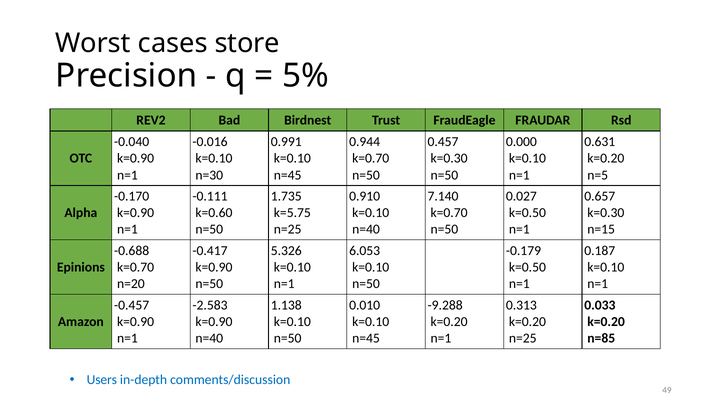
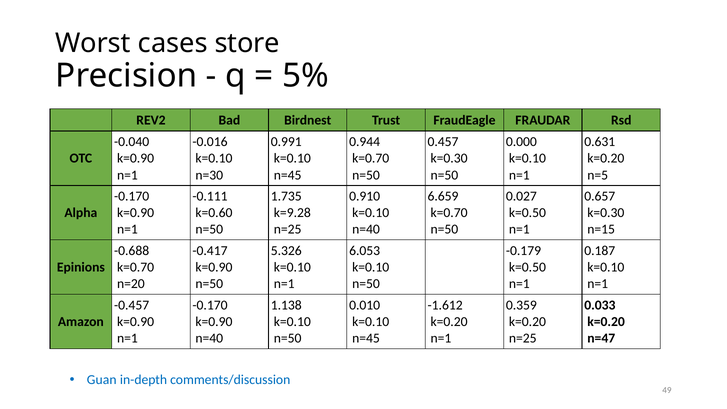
7.140: 7.140 -> 6.659
k=5.75: k=5.75 -> k=9.28
-2.583 at (210, 305): -2.583 -> -0.170
-9.288: -9.288 -> -1.612
0.313: 0.313 -> 0.359
n=85: n=85 -> n=47
Users: Users -> Guan
